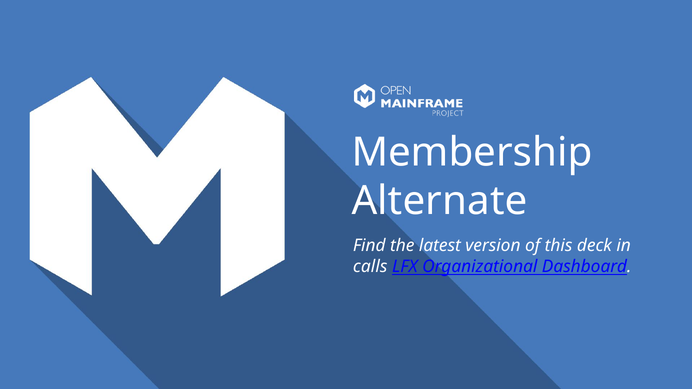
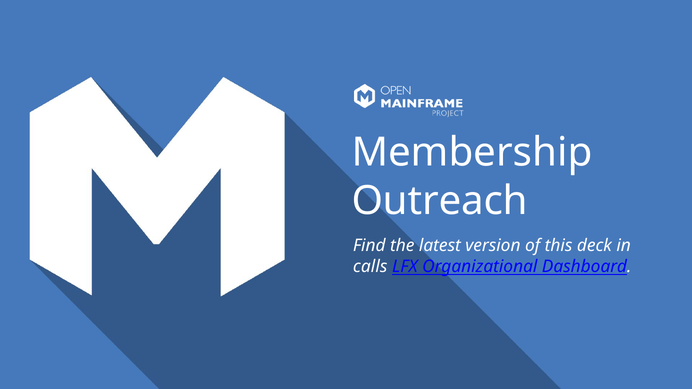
Alternate: Alternate -> Outreach
